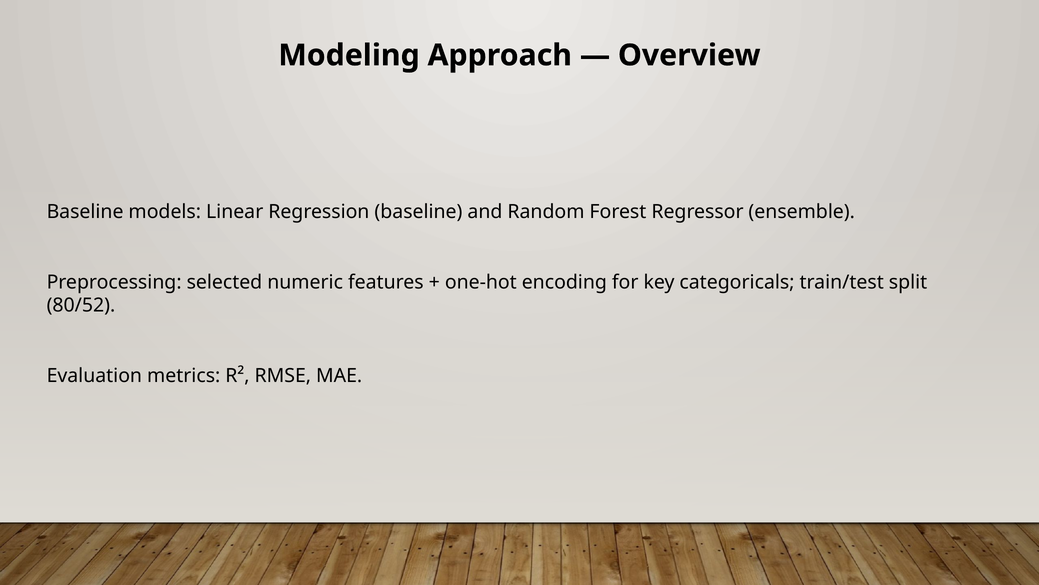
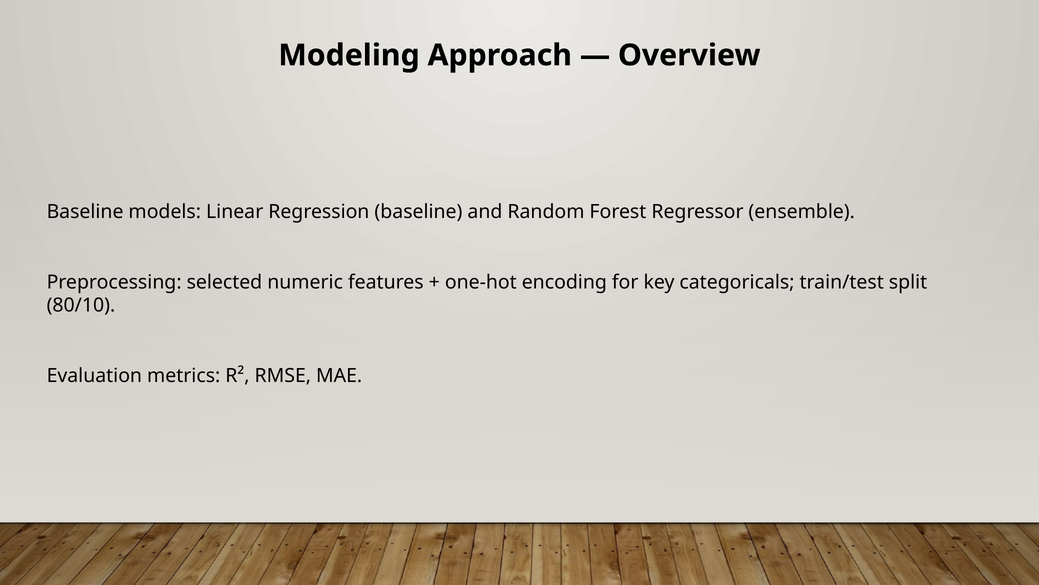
80/52: 80/52 -> 80/10
